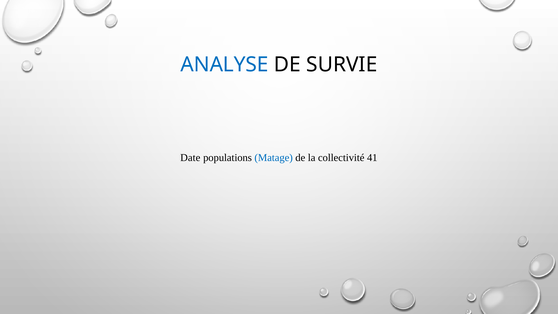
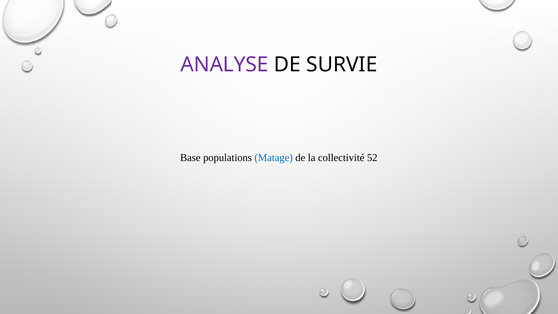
ANALYSE colour: blue -> purple
Date: Date -> Base
41: 41 -> 52
